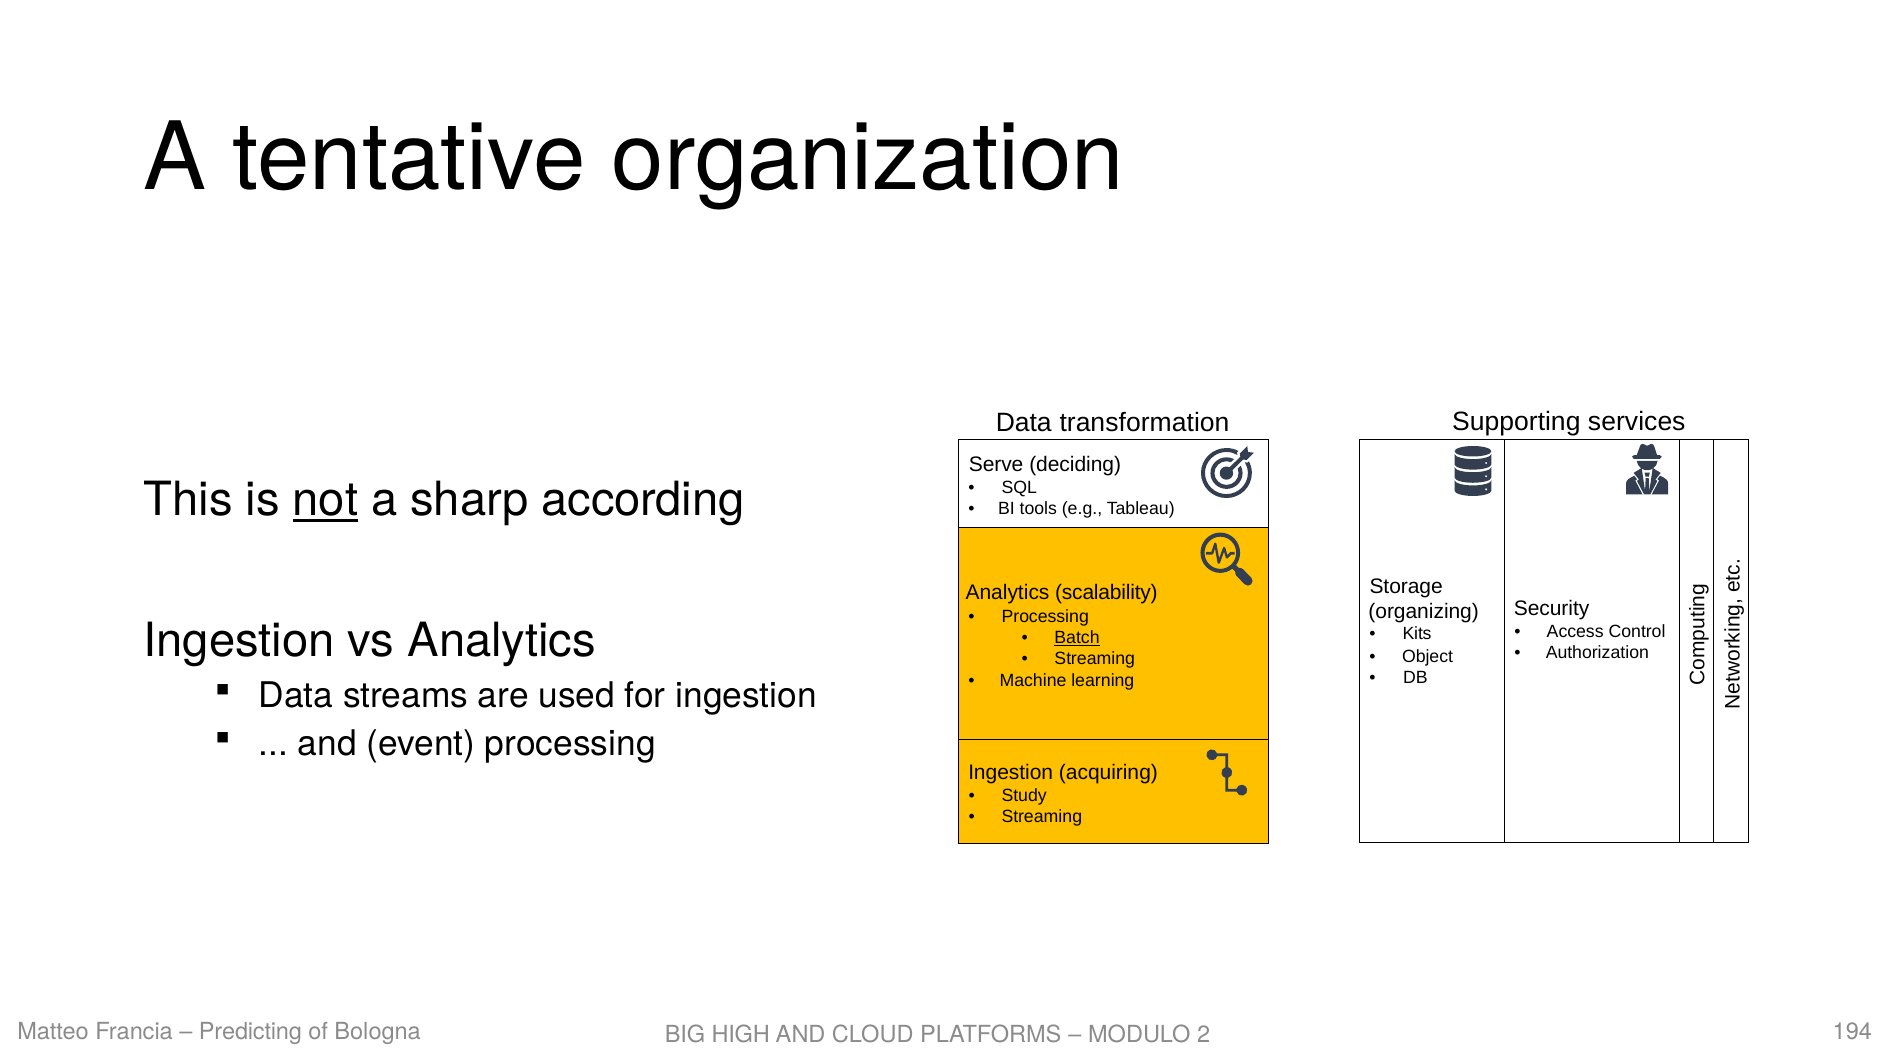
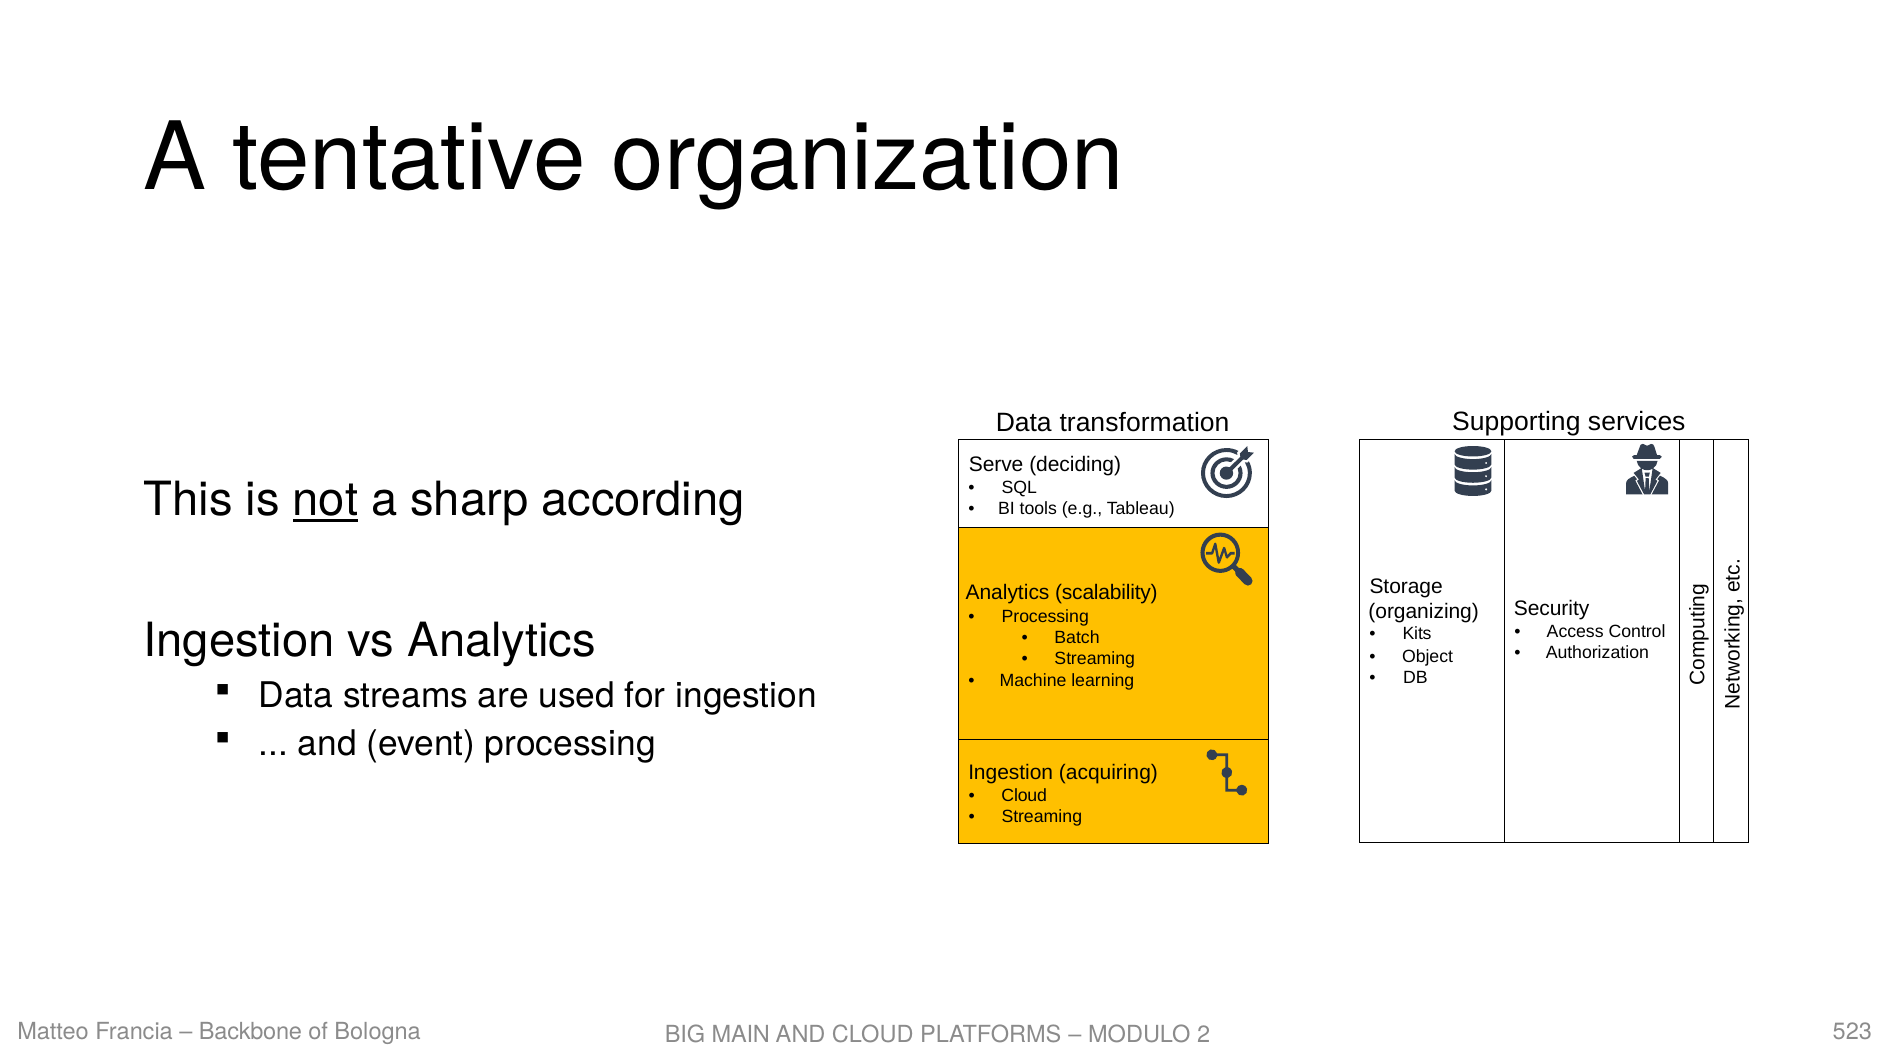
Batch underline: present -> none
Study at (1024, 796): Study -> Cloud
Predicting: Predicting -> Backbone
194: 194 -> 523
HIGH: HIGH -> MAIN
